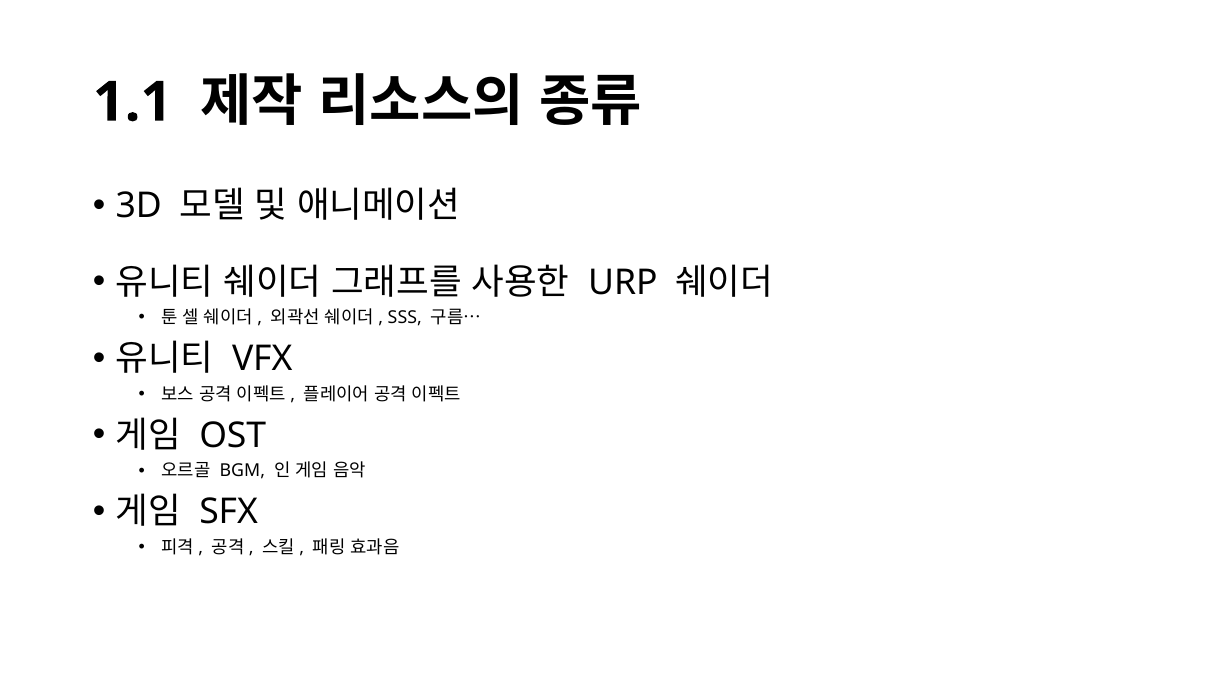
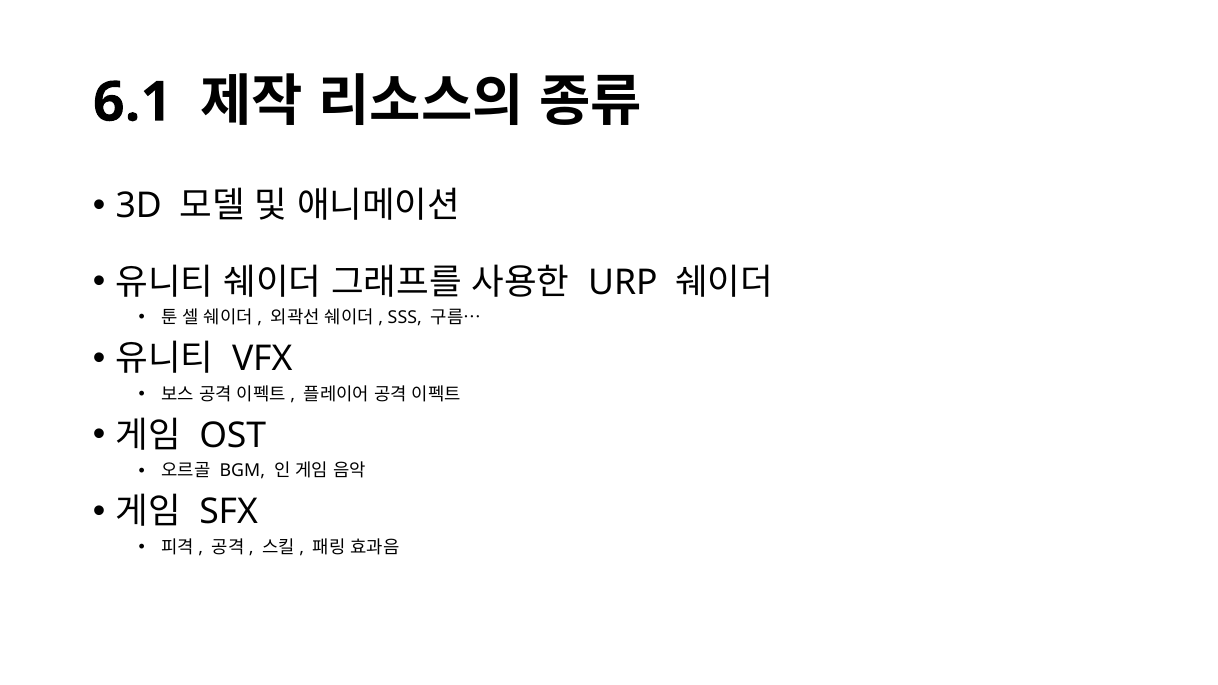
1.1: 1.1 -> 6.1
